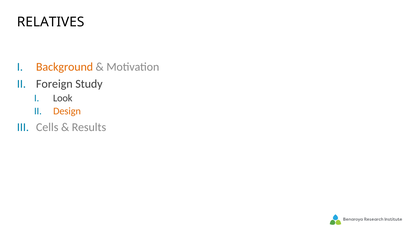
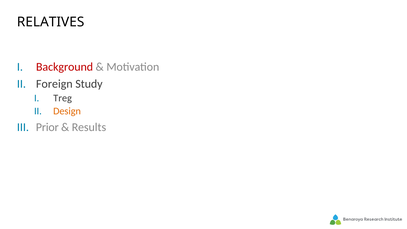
Background colour: orange -> red
Look: Look -> Treg
Cells: Cells -> Prior
